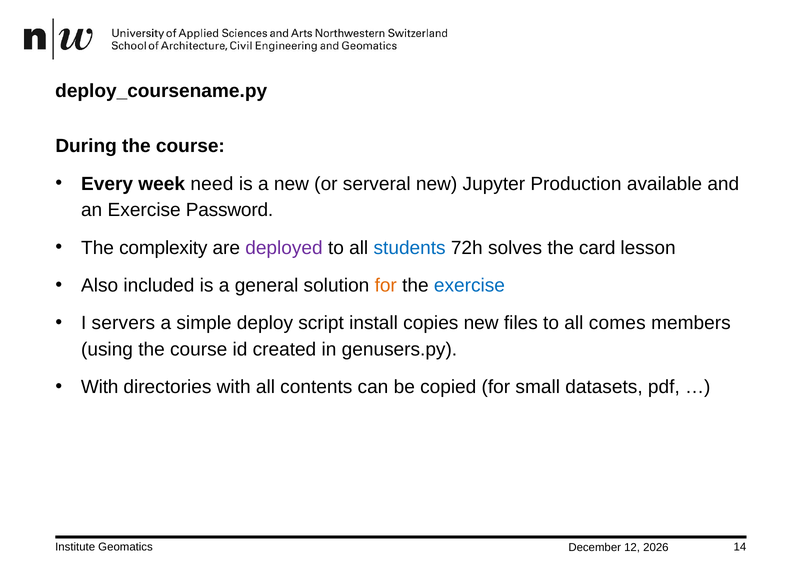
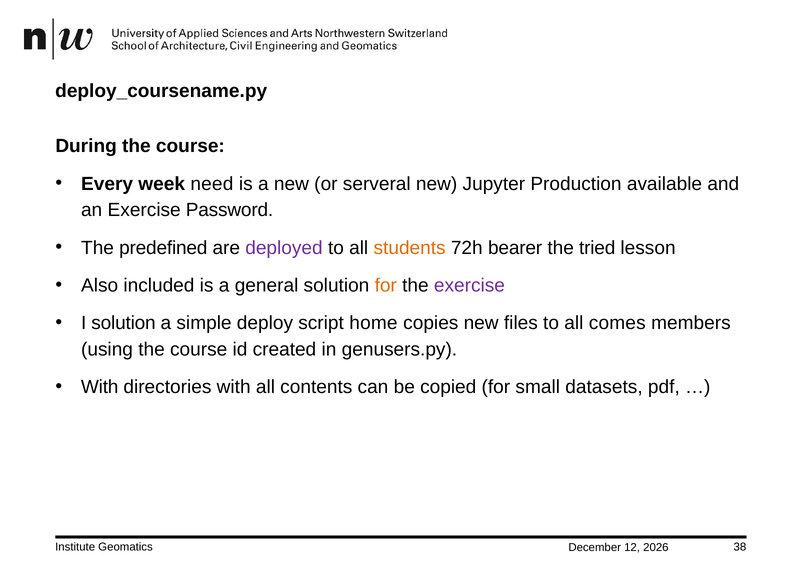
complexity: complexity -> predefined
students colour: blue -> orange
solves: solves -> bearer
card: card -> tried
exercise at (469, 286) colour: blue -> purple
I servers: servers -> solution
install: install -> home
14: 14 -> 38
